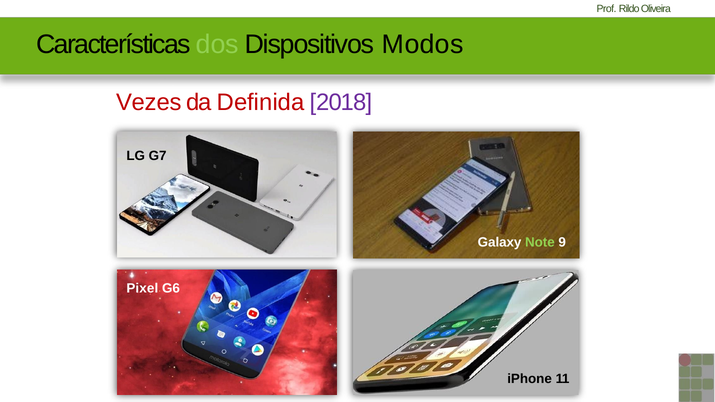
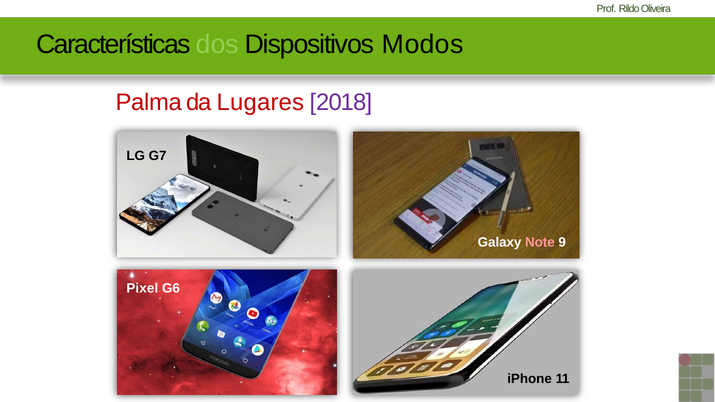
Vezes: Vezes -> Palma
Definida: Definida -> Lugares
Note colour: light green -> pink
